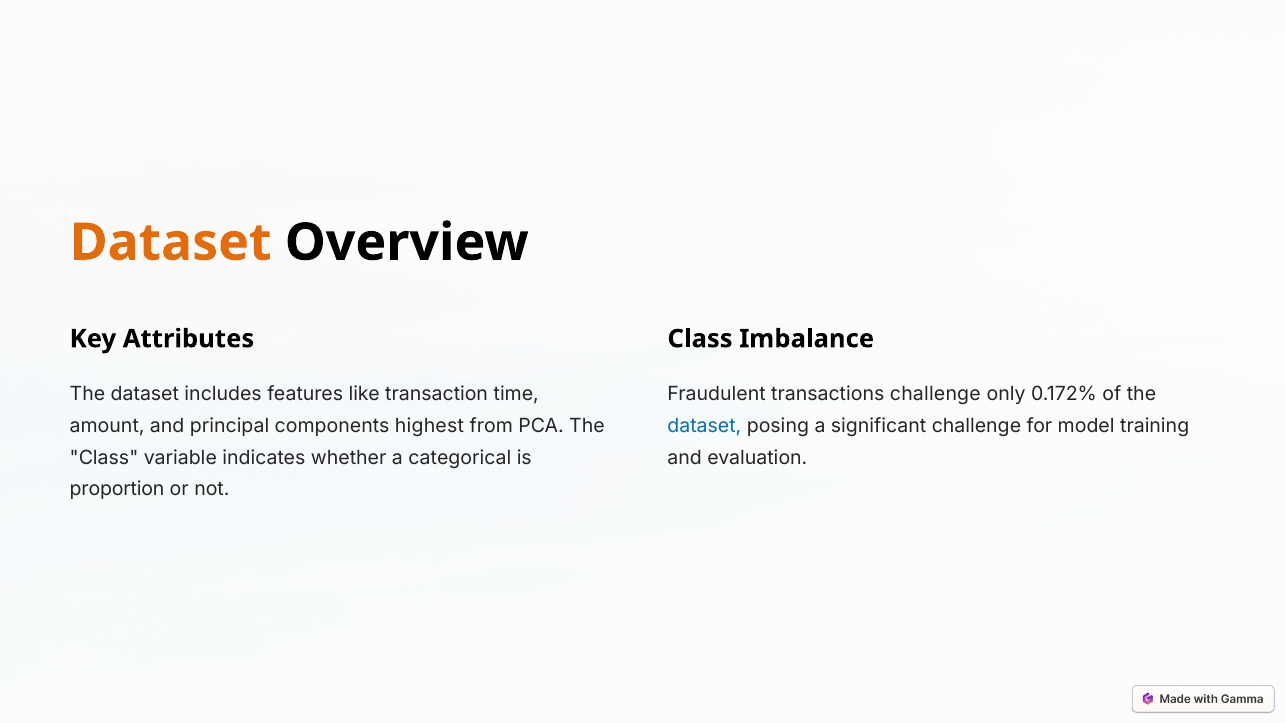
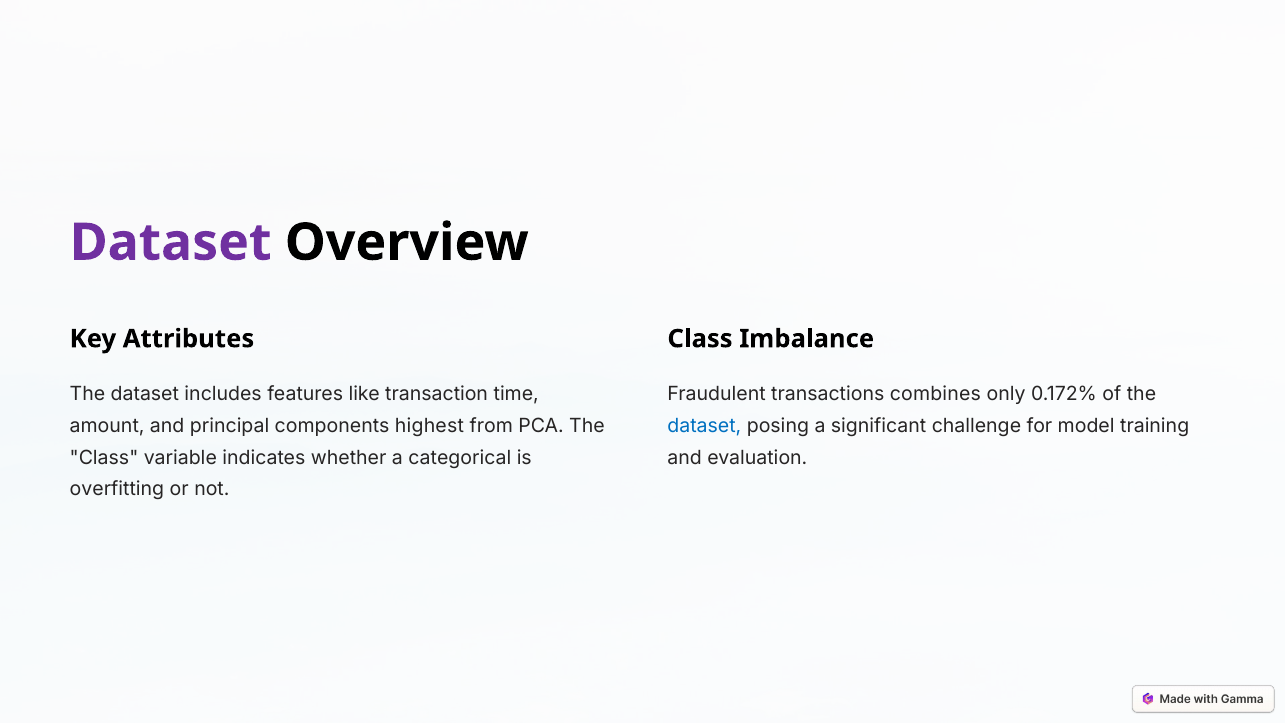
Dataset at (171, 243) colour: orange -> purple
transactions challenge: challenge -> combines
proportion: proportion -> overfitting
